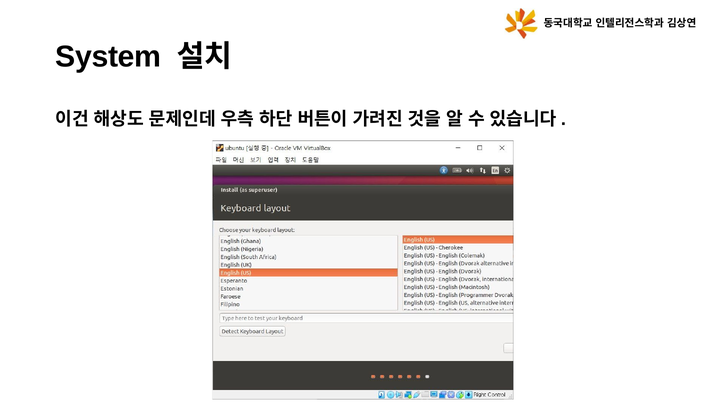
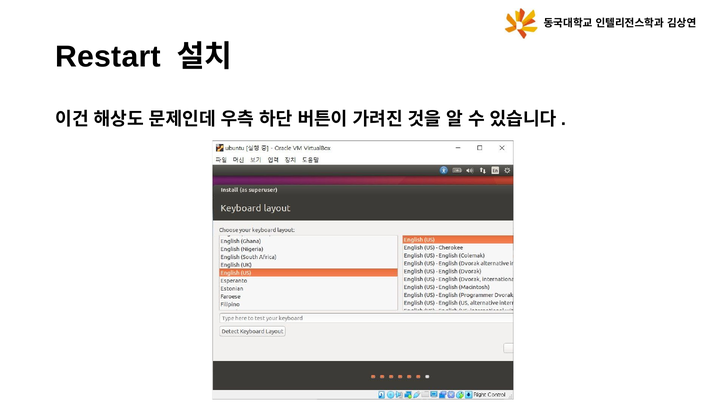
System: System -> Restart
